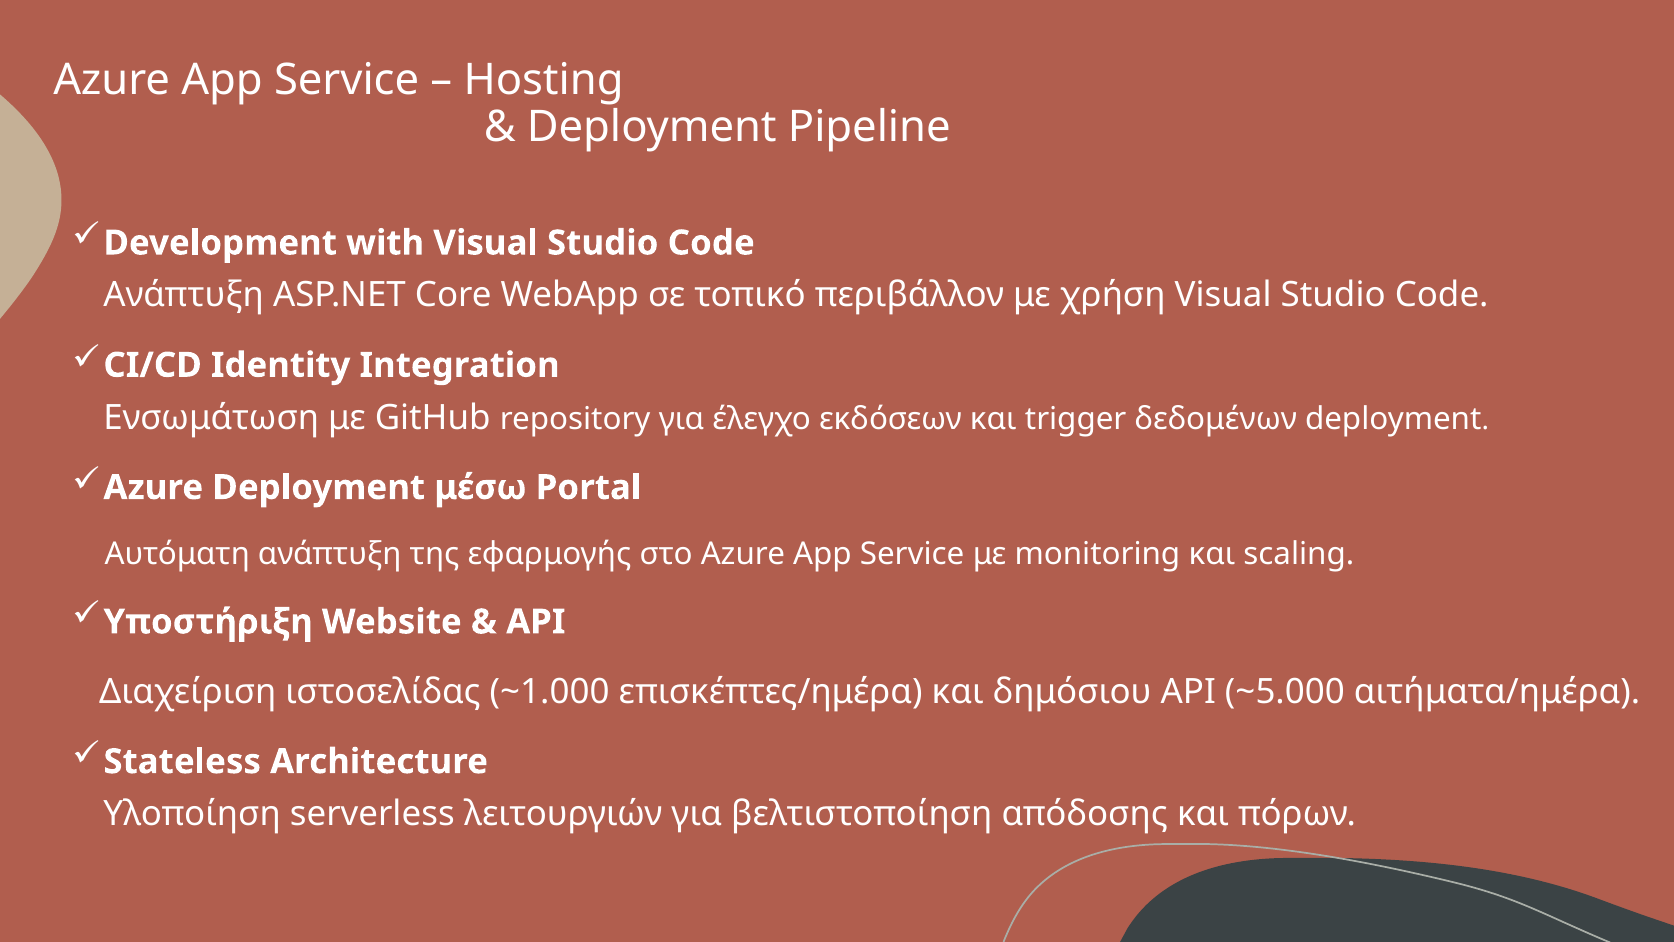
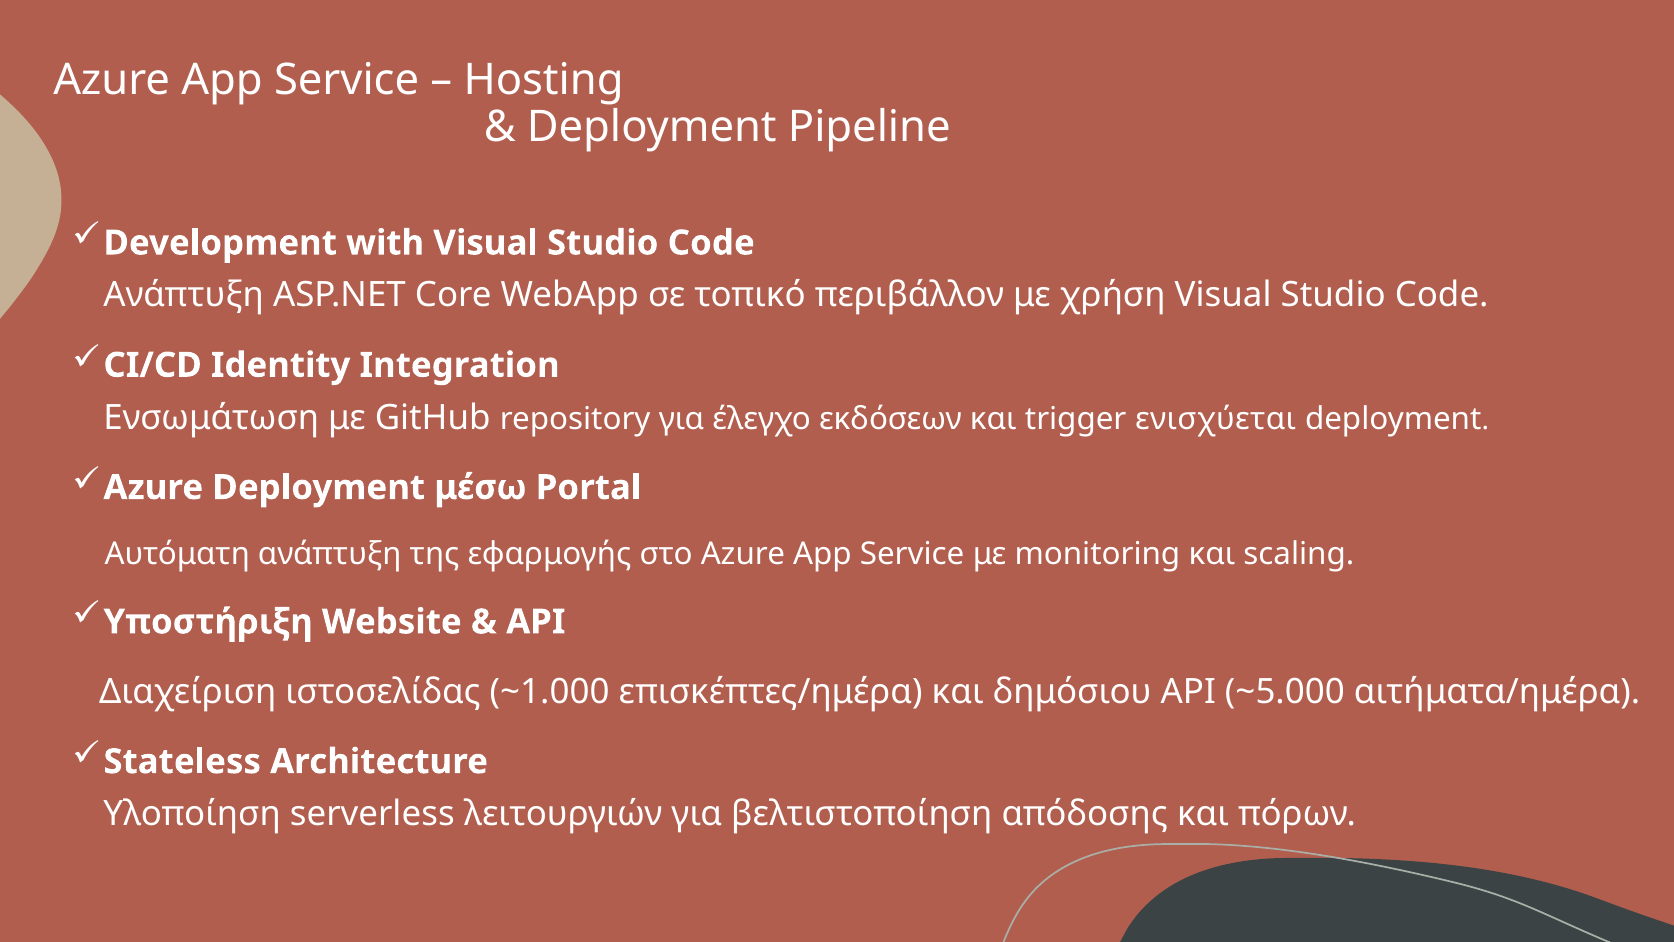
δεδομένων: δεδομένων -> ενισχύεται
